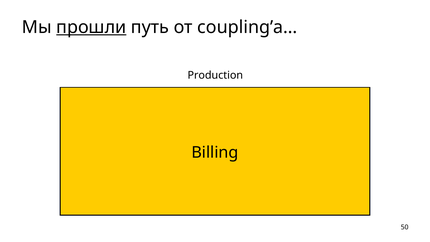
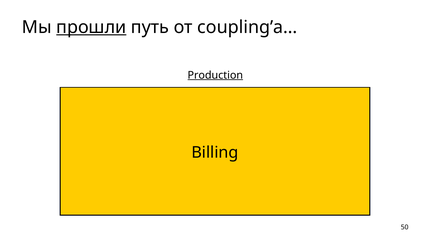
Production underline: none -> present
